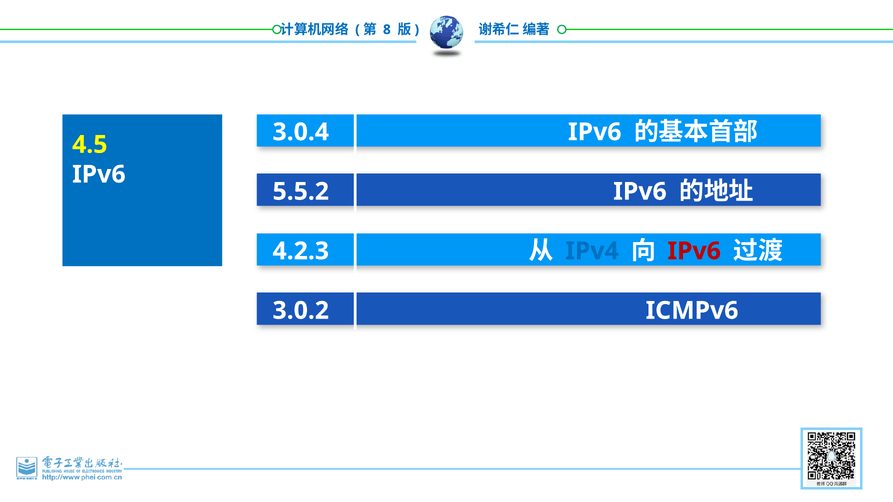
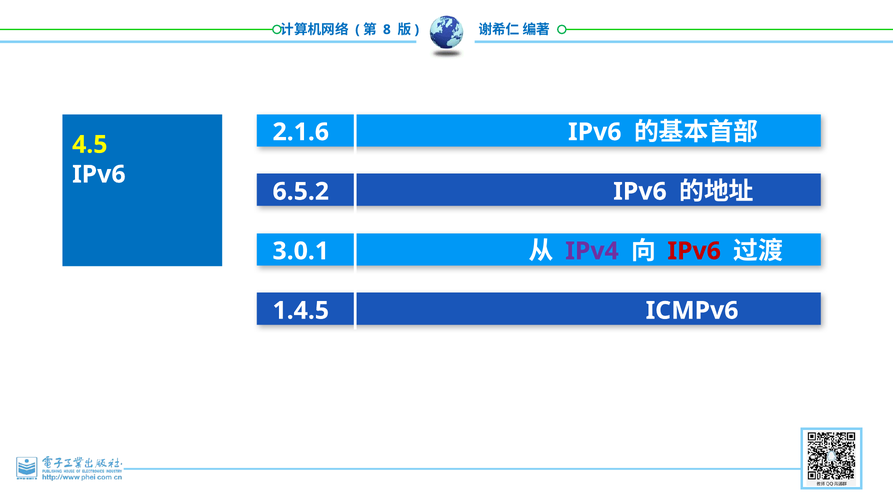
3.0.4: 3.0.4 -> 2.1.6
5.5.2: 5.5.2 -> 6.5.2
4.2.3: 4.2.3 -> 3.0.1
IPv4 colour: blue -> purple
3.0.2: 3.0.2 -> 1.4.5
